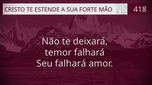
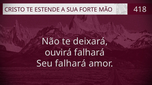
temor: temor -> ouvirá
